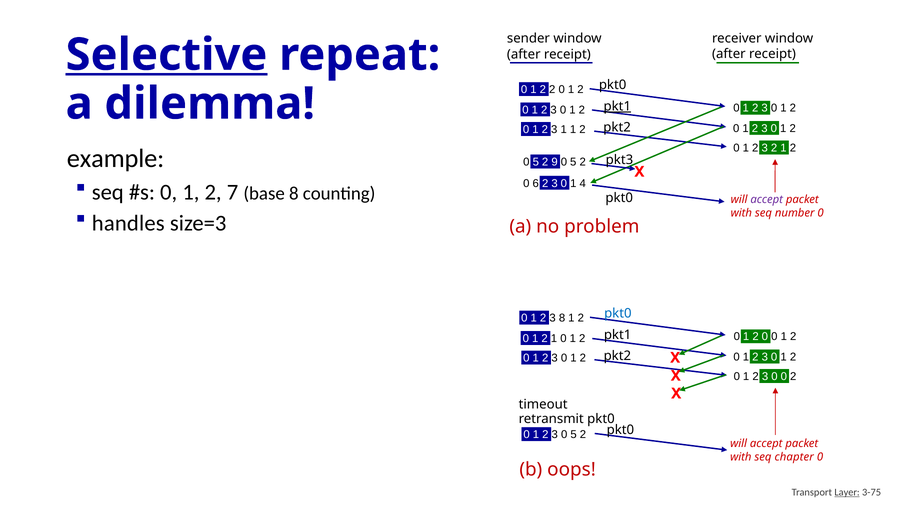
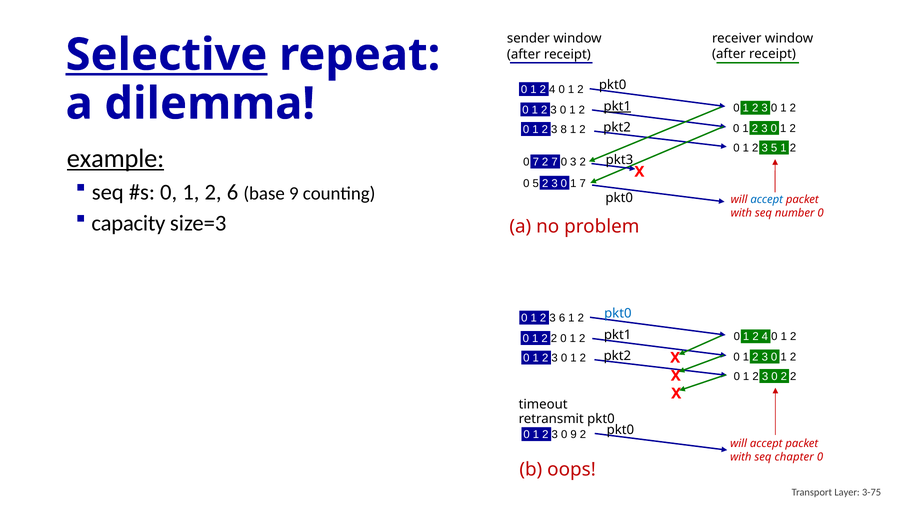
2 at (552, 89): 2 -> 4
3 1: 1 -> 8
3 2: 2 -> 5
example underline: none -> present
5 at (536, 162): 5 -> 7
2 9: 9 -> 7
5 at (573, 162): 5 -> 3
0 6: 6 -> 5
1 4: 4 -> 7
2 7: 7 -> 6
base 8: 8 -> 9
accept at (767, 199) colour: purple -> blue
handles: handles -> capacity
3 8: 8 -> 6
0 at (765, 337): 0 -> 4
1 2 1: 1 -> 2
3 0 0: 0 -> 2
3 0 5: 5 -> 9
Layer underline: present -> none
